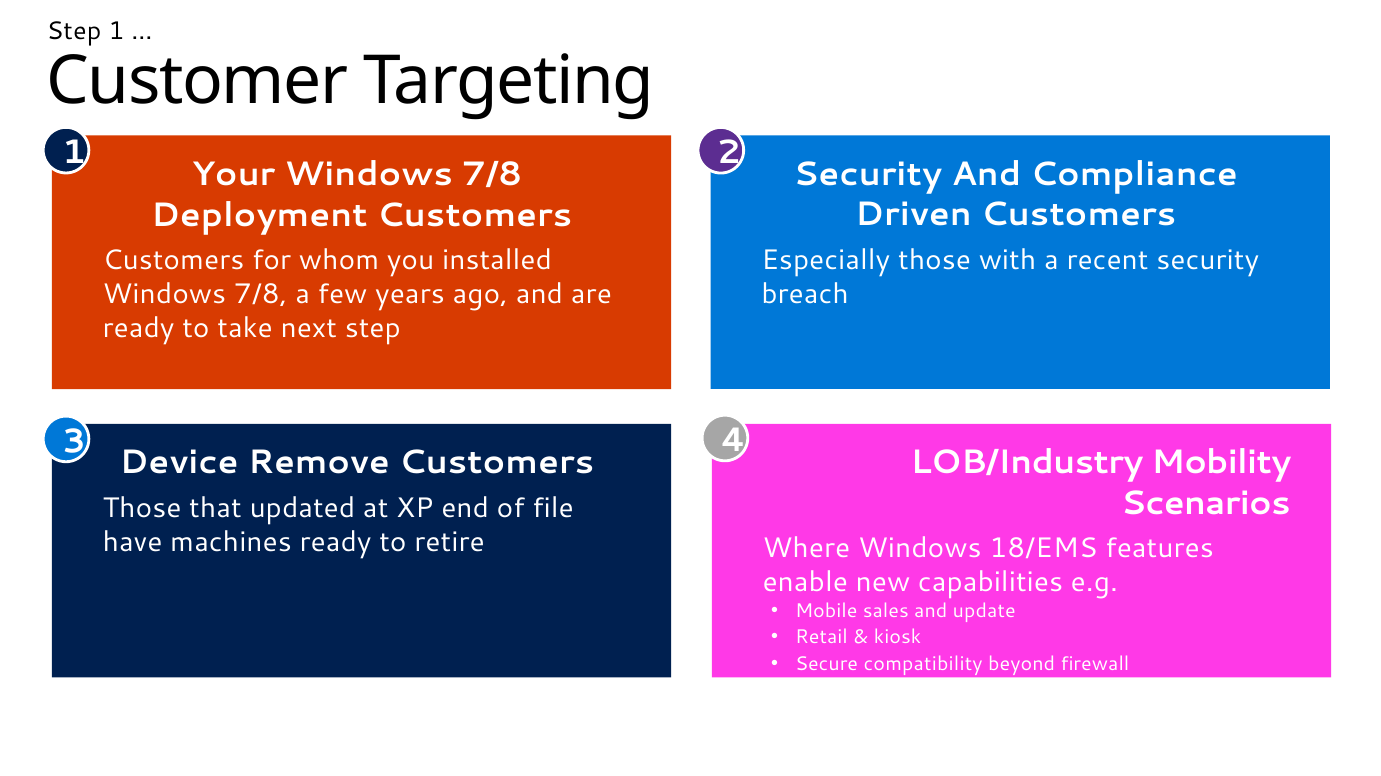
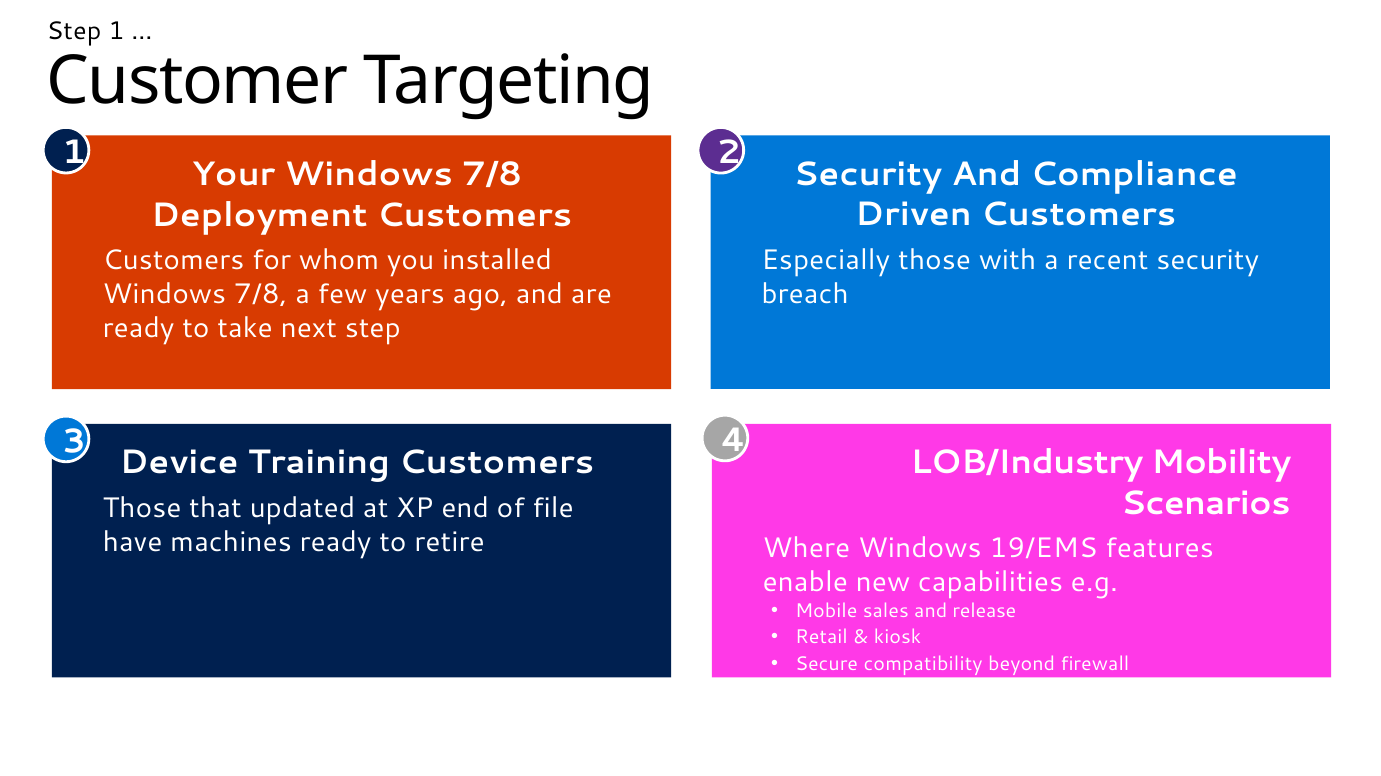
Remove: Remove -> Training
18/EMS: 18/EMS -> 19/EMS
update: update -> release
